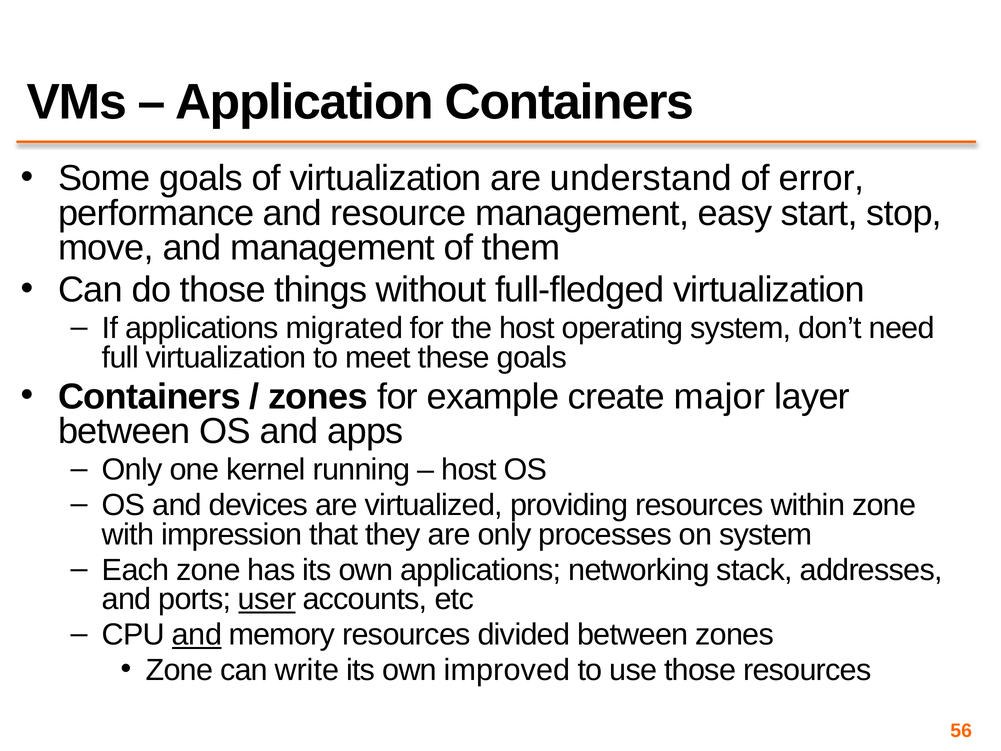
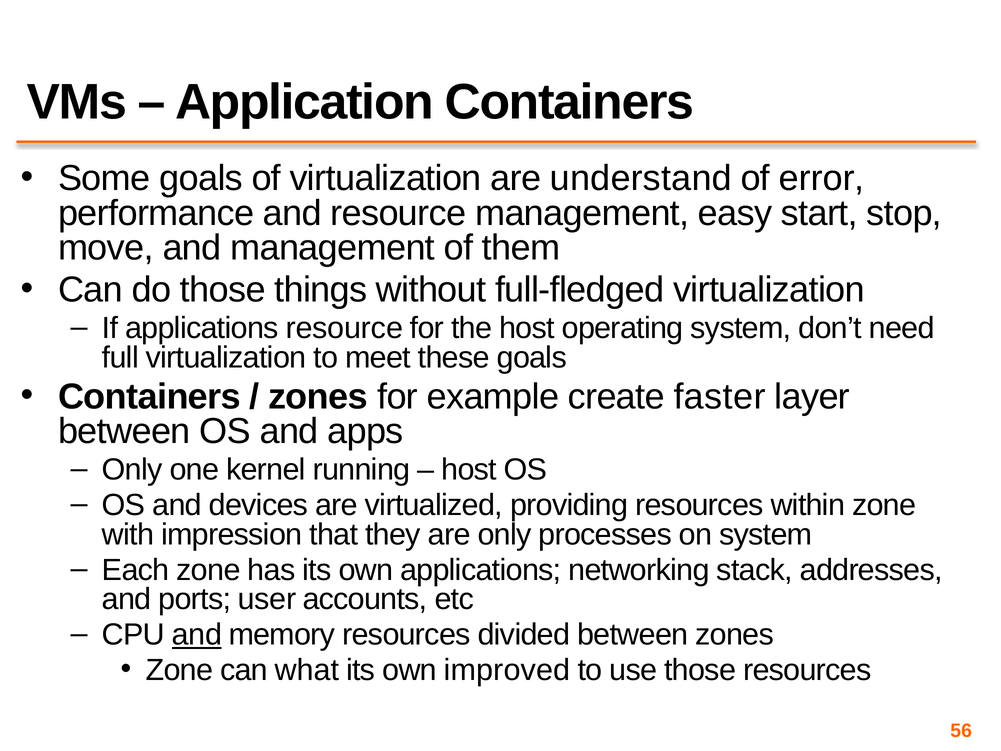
applications migrated: migrated -> resource
major: major -> faster
user underline: present -> none
write: write -> what
